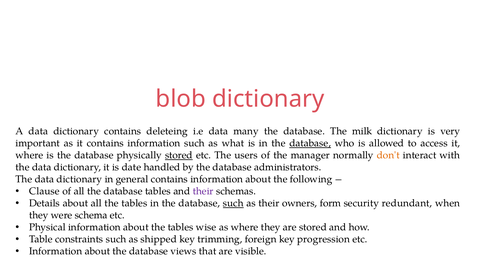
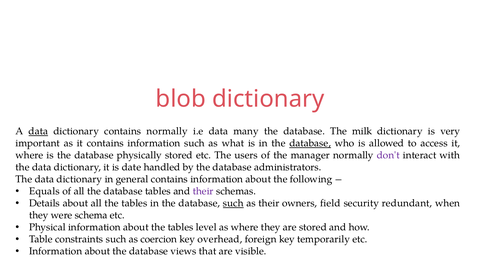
data at (38, 131) underline: none -> present
contains deleteing: deleteing -> normally
stored at (179, 155) underline: present -> none
don't colour: orange -> purple
Clause: Clause -> Equals
form: form -> field
wise: wise -> level
shipped: shipped -> coercion
trimming: trimming -> overhead
progression: progression -> temporarily
